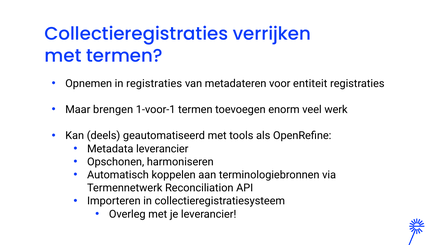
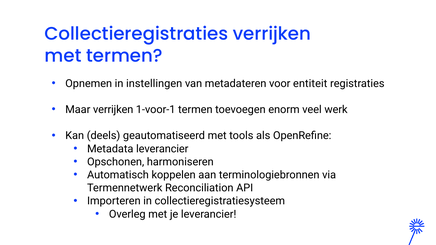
in registraties: registraties -> instellingen
Maar brengen: brengen -> verrijken
